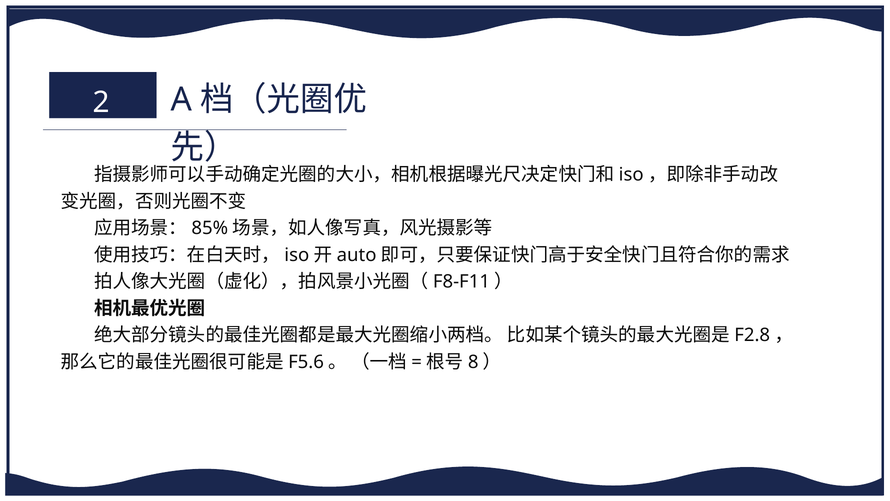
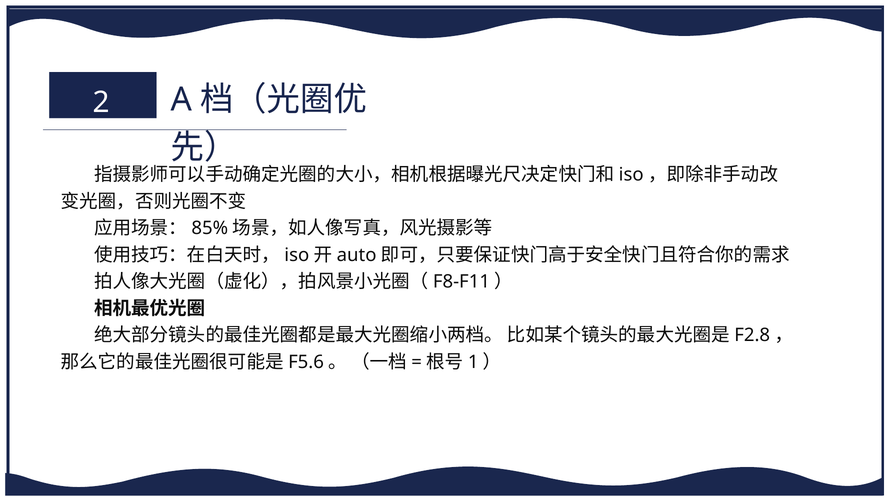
8: 8 -> 1
